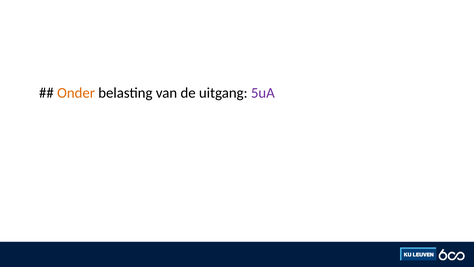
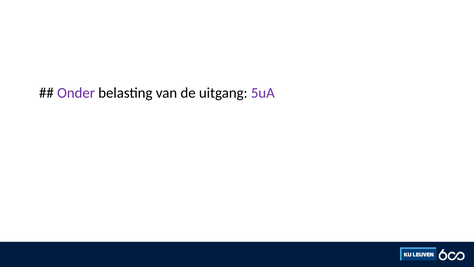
Onder colour: orange -> purple
